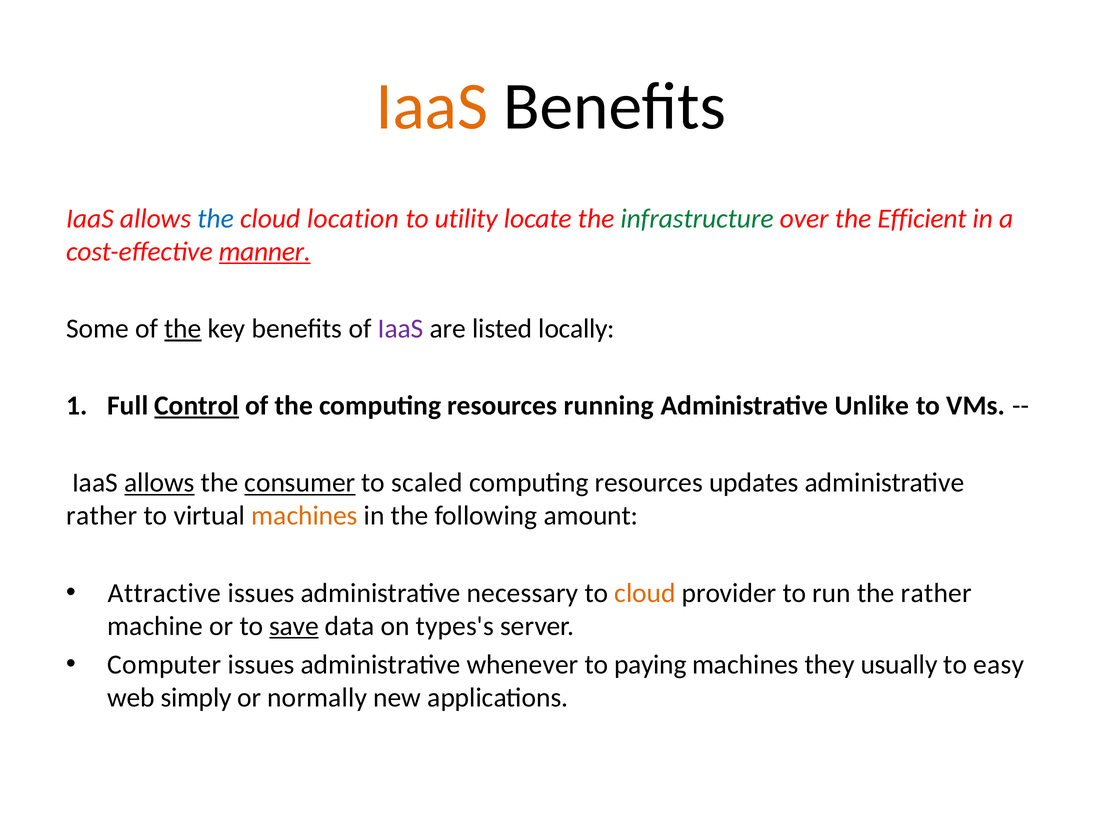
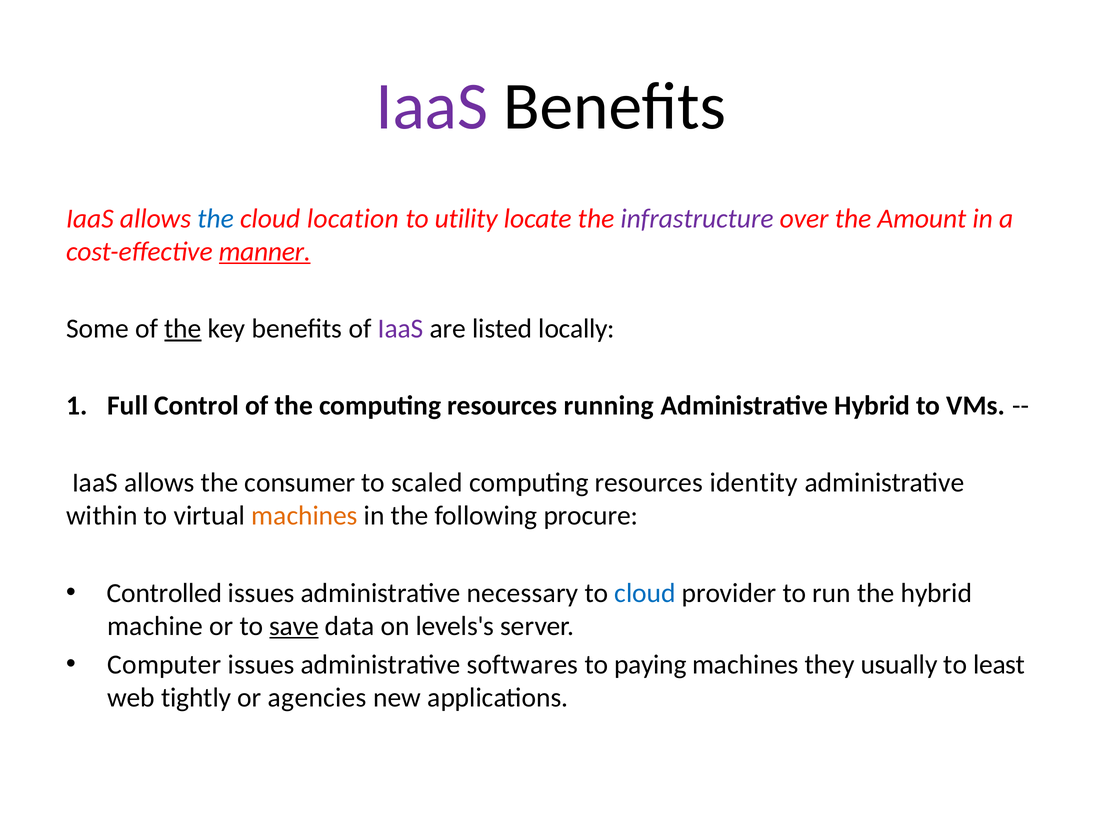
IaaS at (432, 107) colour: orange -> purple
infrastructure colour: green -> purple
Efficient: Efficient -> Amount
Control underline: present -> none
Administrative Unlike: Unlike -> Hybrid
allows at (160, 483) underline: present -> none
consumer underline: present -> none
updates: updates -> identity
rather at (102, 516): rather -> within
amount: amount -> procure
Attractive: Attractive -> Controlled
cloud at (645, 593) colour: orange -> blue
the rather: rather -> hybrid
types's: types's -> levels's
whenever: whenever -> softwares
easy: easy -> least
simply: simply -> tightly
normally: normally -> agencies
